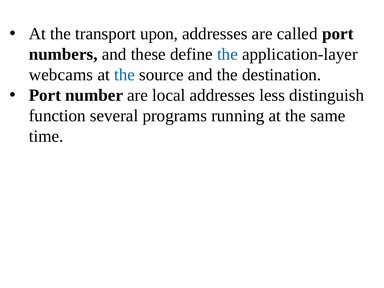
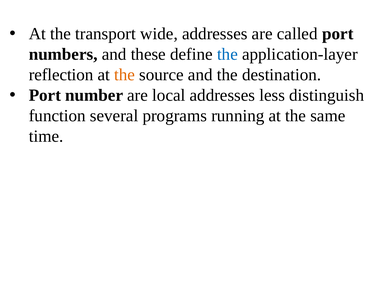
upon: upon -> wide
webcams: webcams -> reflection
the at (124, 75) colour: blue -> orange
